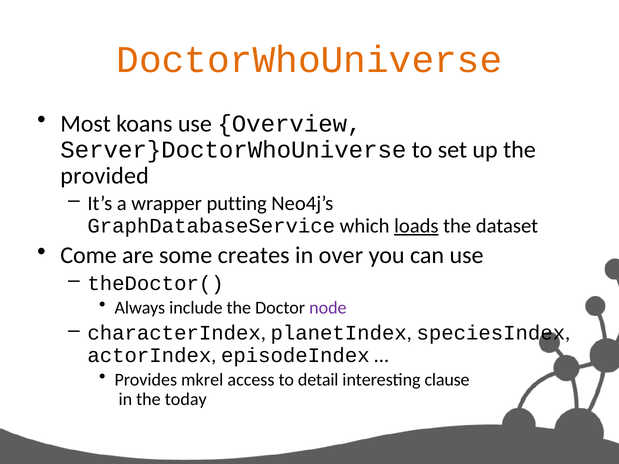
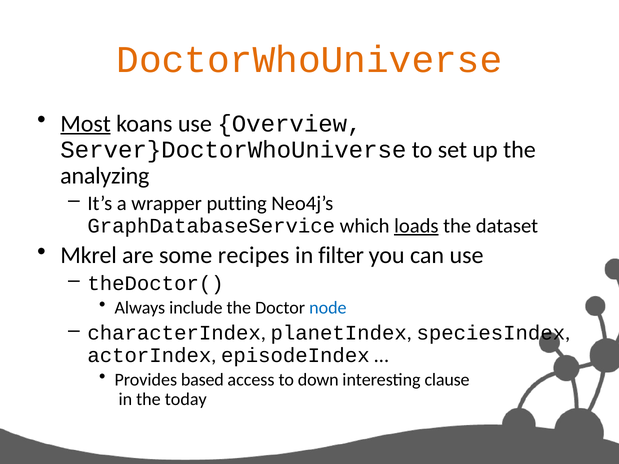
Most underline: none -> present
provided: provided -> analyzing
Come: Come -> Mkrel
creates: creates -> recipes
over: over -> filter
node colour: purple -> blue
mkrel: mkrel -> based
detail: detail -> down
